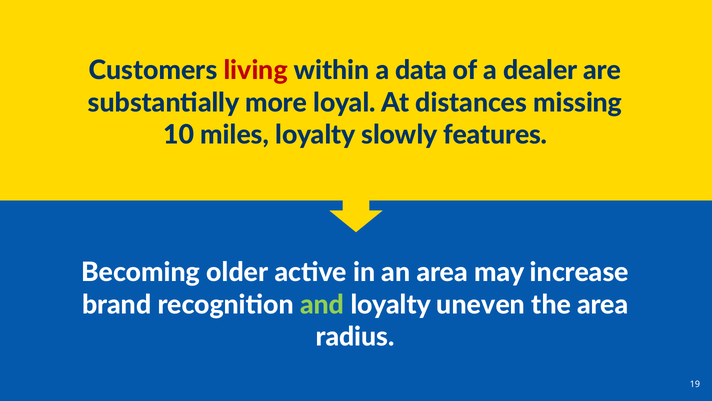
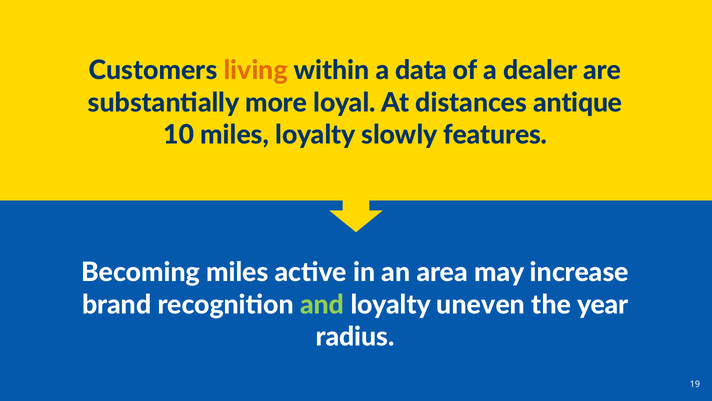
living colour: red -> orange
missing: missing -> antique
Becoming older: older -> miles
the area: area -> year
